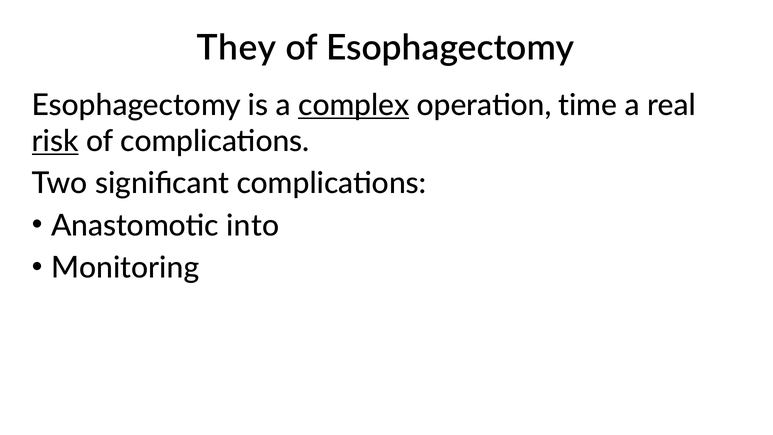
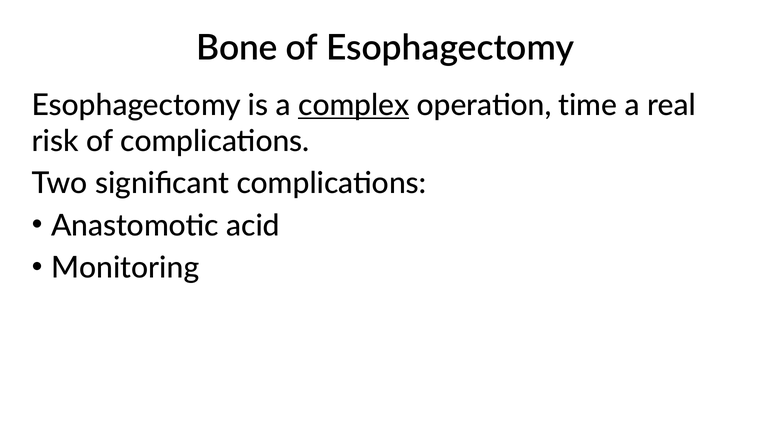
They: They -> Bone
risk underline: present -> none
into: into -> acid
